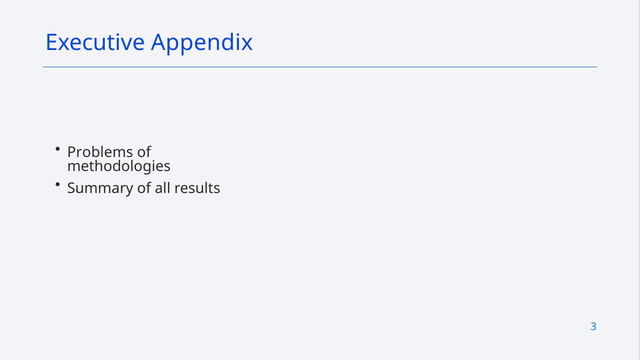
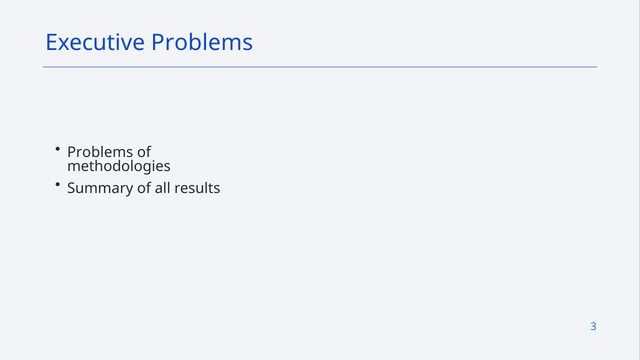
Executive Appendix: Appendix -> Problems
